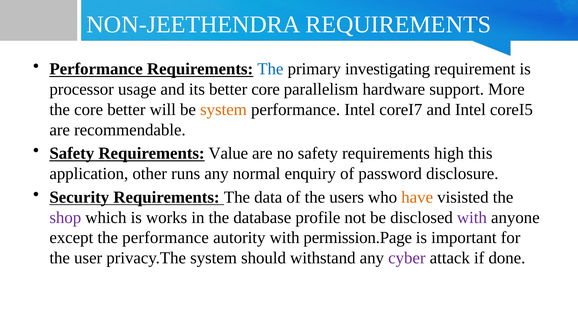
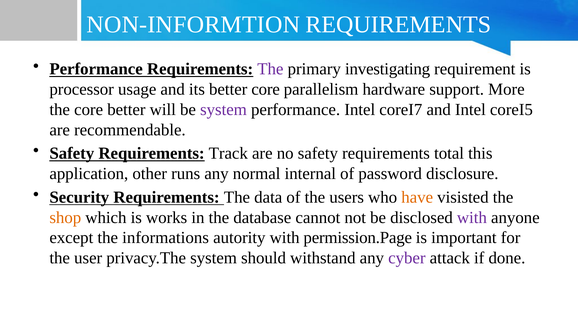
NON-JEETHENDRA: NON-JEETHENDRA -> NON-INFORMTION
The at (270, 69) colour: blue -> purple
system at (223, 110) colour: orange -> purple
Value: Value -> Track
high: high -> total
enquiry: enquiry -> internal
shop colour: purple -> orange
profile: profile -> cannot
the performance: performance -> informations
